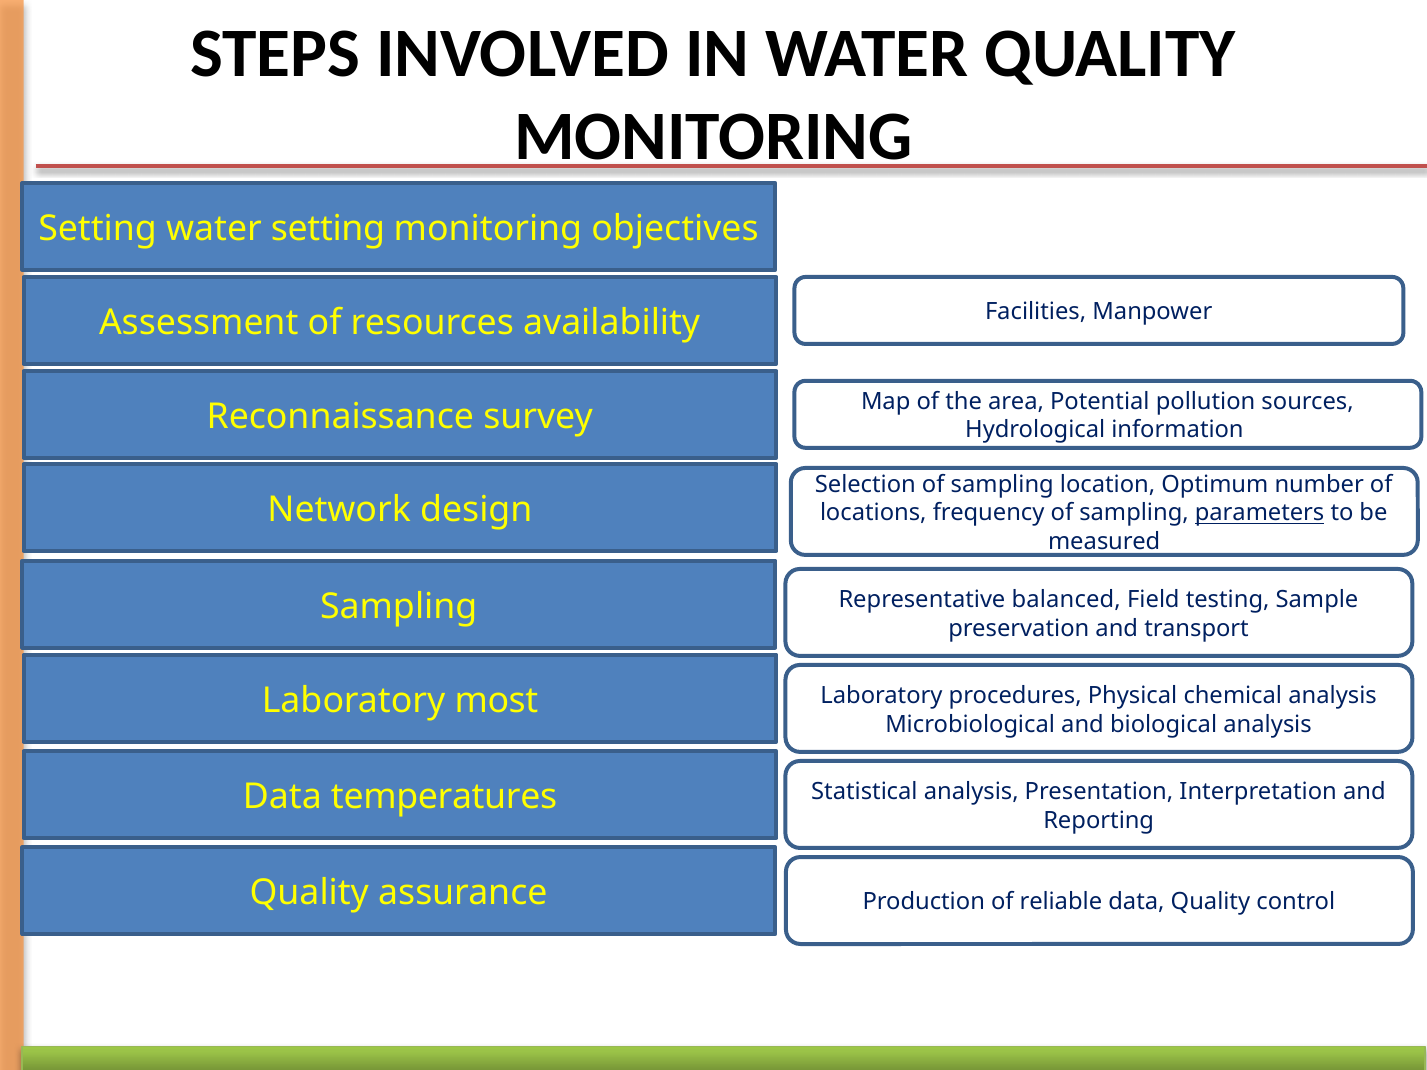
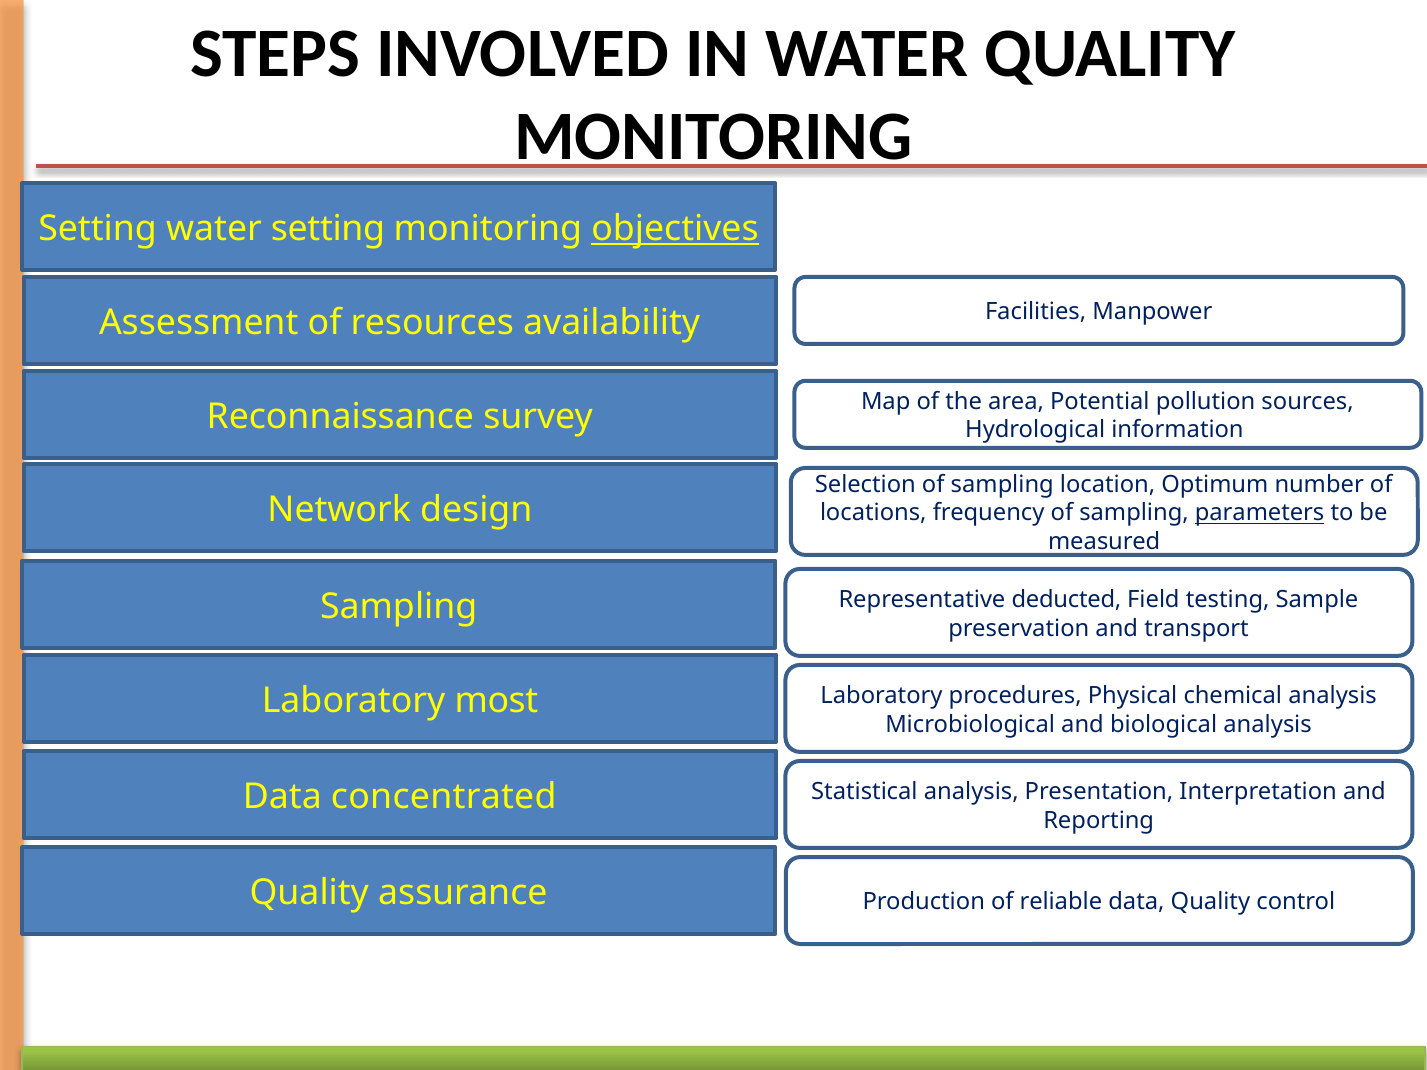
objectives underline: none -> present
balanced: balanced -> deducted
temperatures: temperatures -> concentrated
